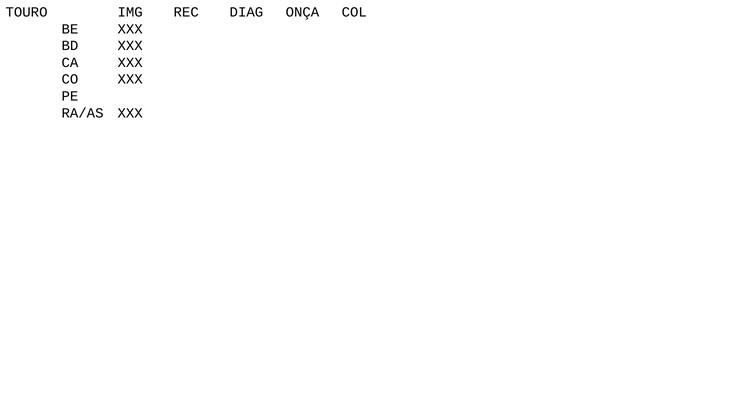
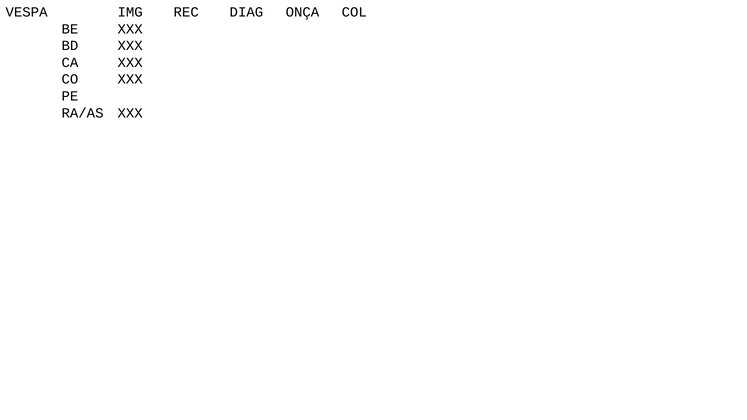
TOURO: TOURO -> VESPA
